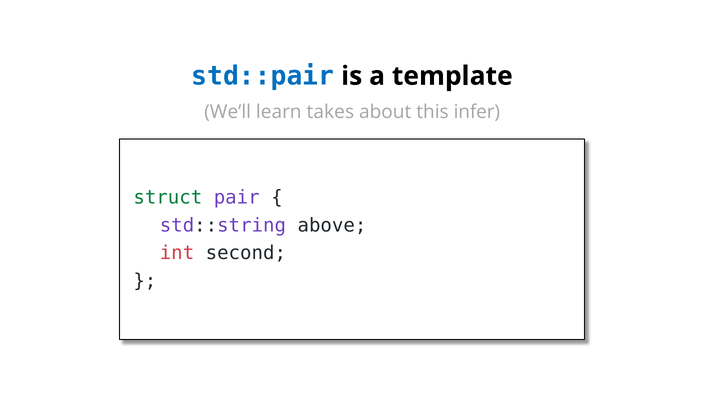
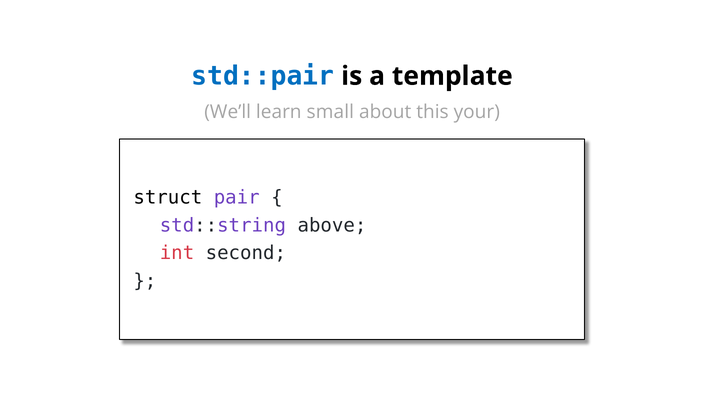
takes: takes -> small
infer: infer -> your
struct colour: green -> black
